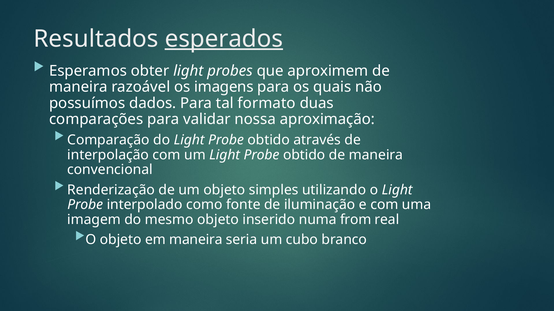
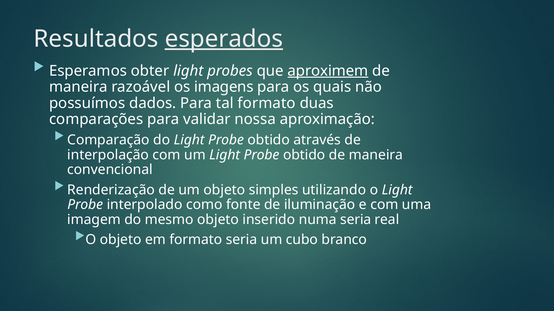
aproximem underline: none -> present
numa from: from -> seria
em maneira: maneira -> formato
